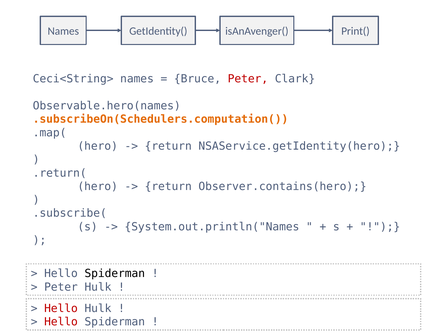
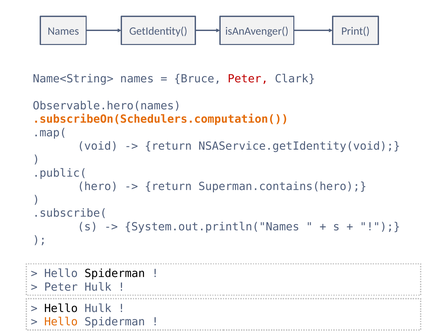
Ceci<String>: Ceci<String> -> Name<String>
hero at (98, 146): hero -> void
NSAService.getIdentity(hero: NSAService.getIdentity(hero -> NSAService.getIdentity(void
.return(: .return( -> .public(
Observer.contains(hero: Observer.contains(hero -> Superman.contains(hero
Hello at (61, 308) colour: red -> black
Hello at (61, 321) colour: red -> orange
